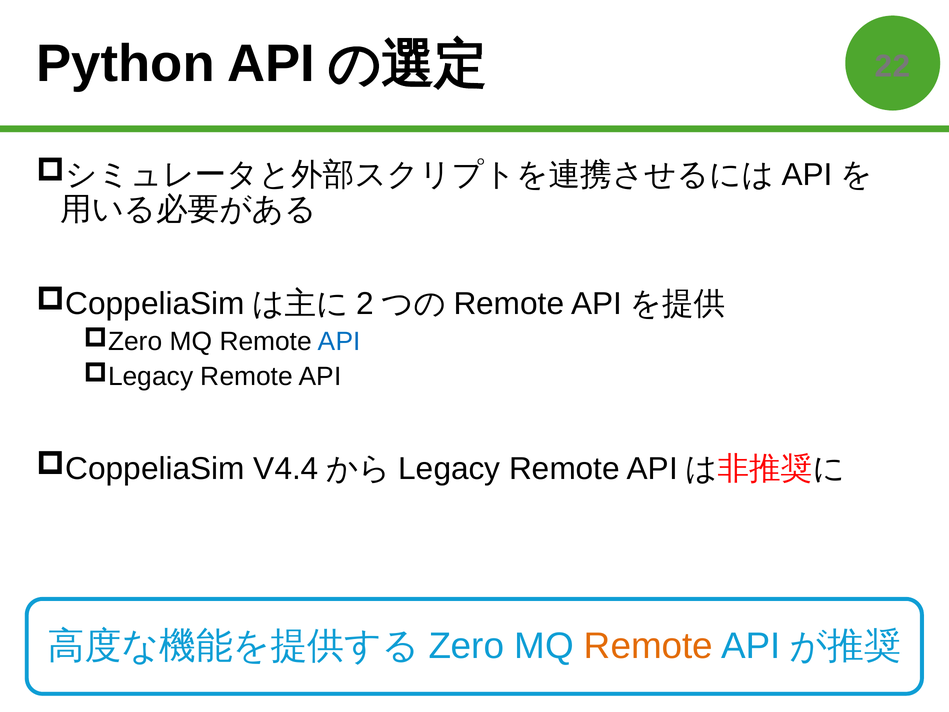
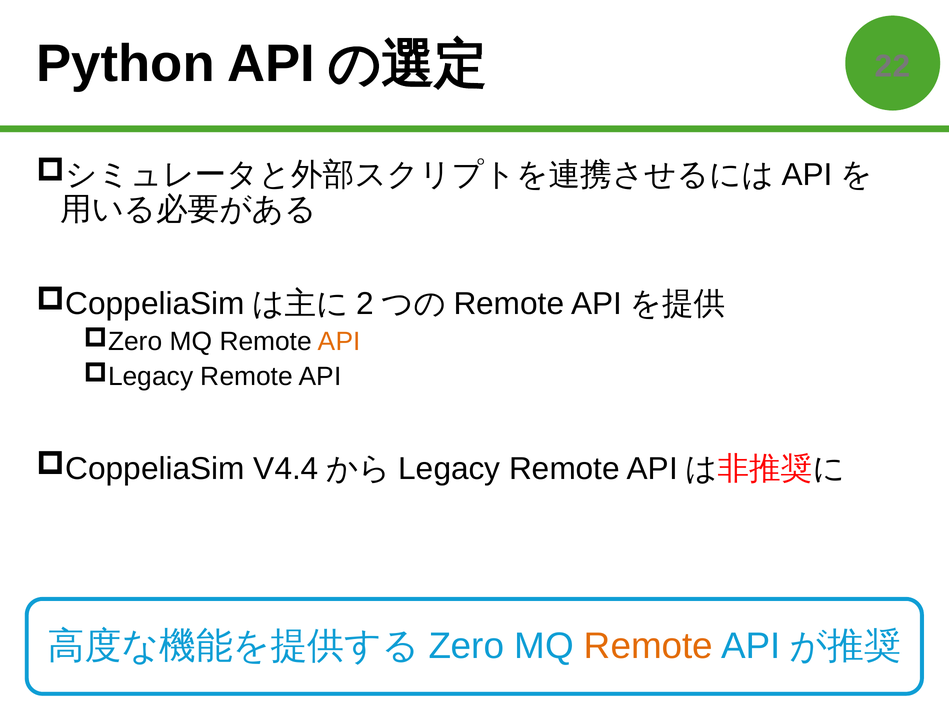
API at (339, 342) colour: blue -> orange
